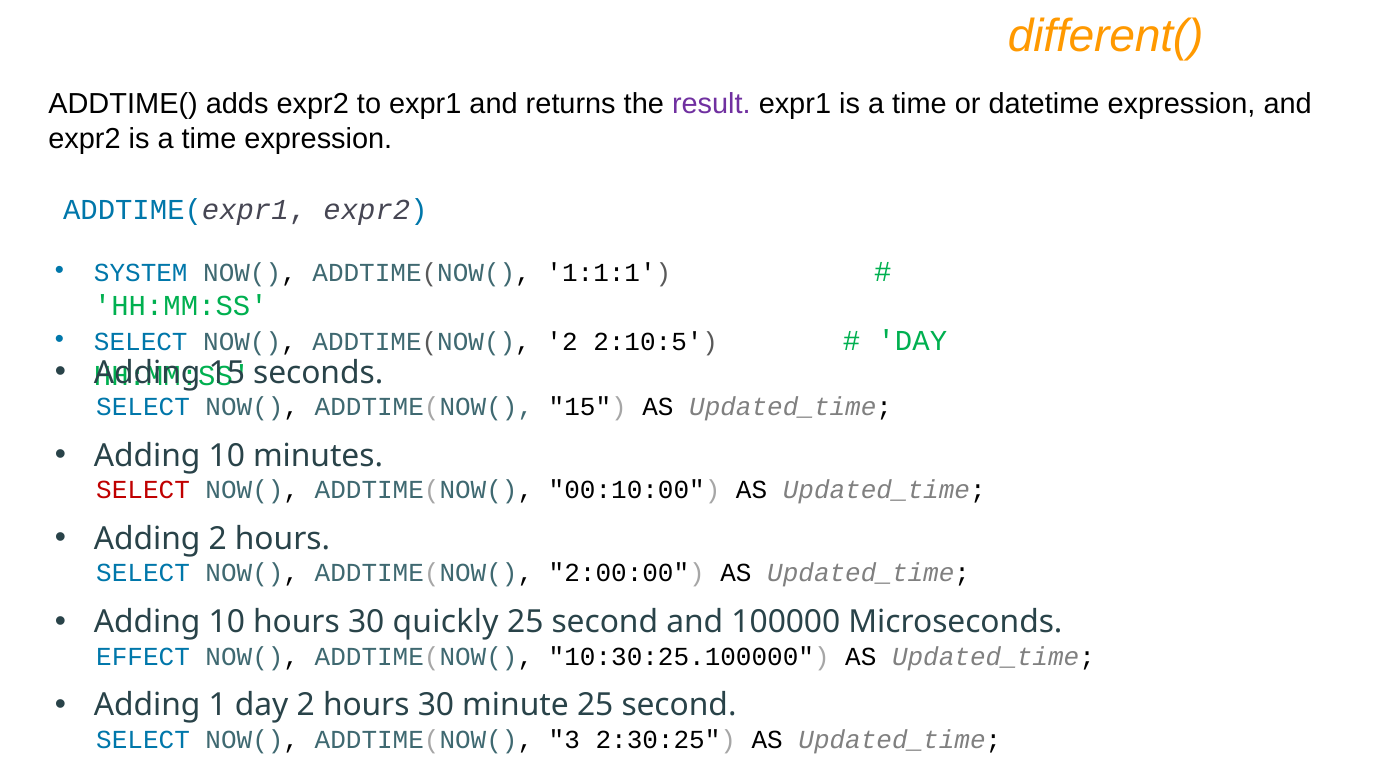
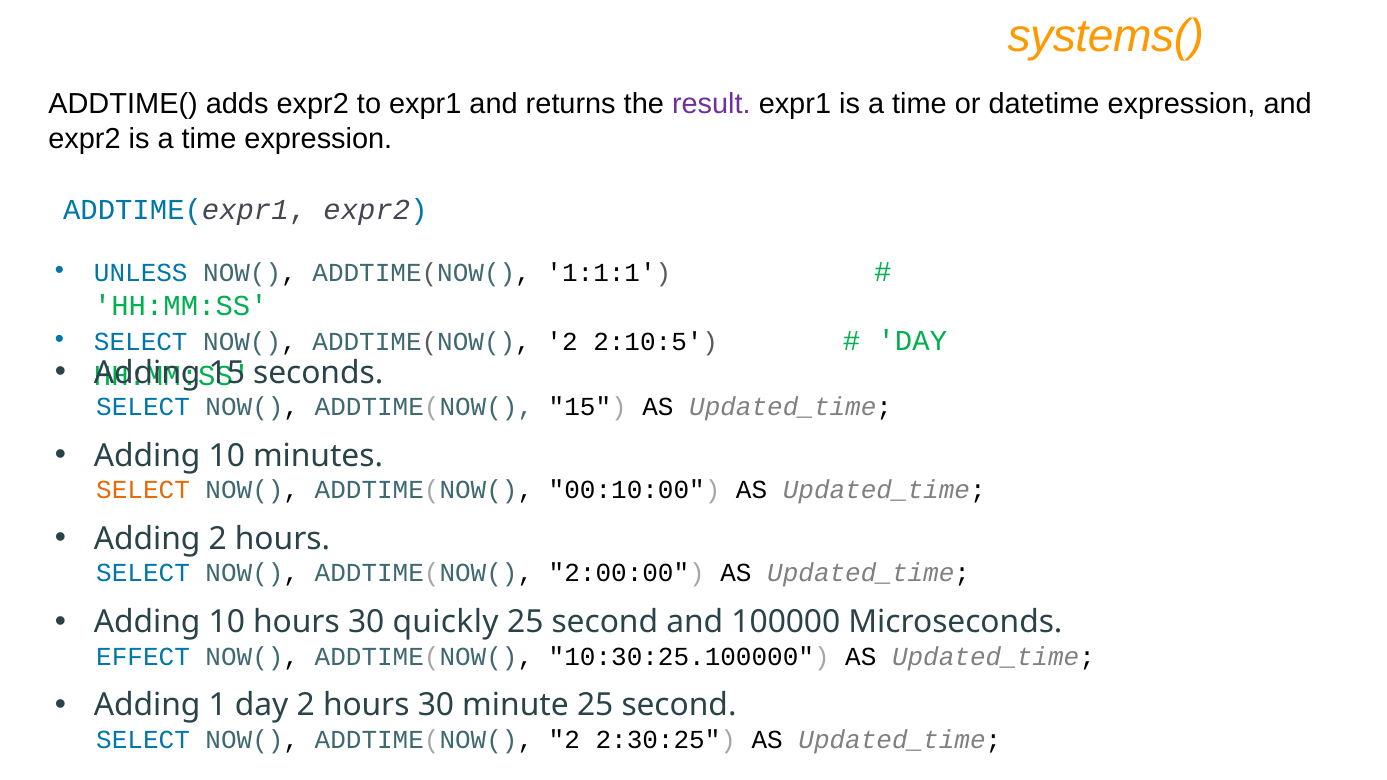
different(: different( -> systems(
SYSTEM: SYSTEM -> UNLESS
SELECT at (143, 490) colour: red -> orange
3 at (564, 740): 3 -> 2
